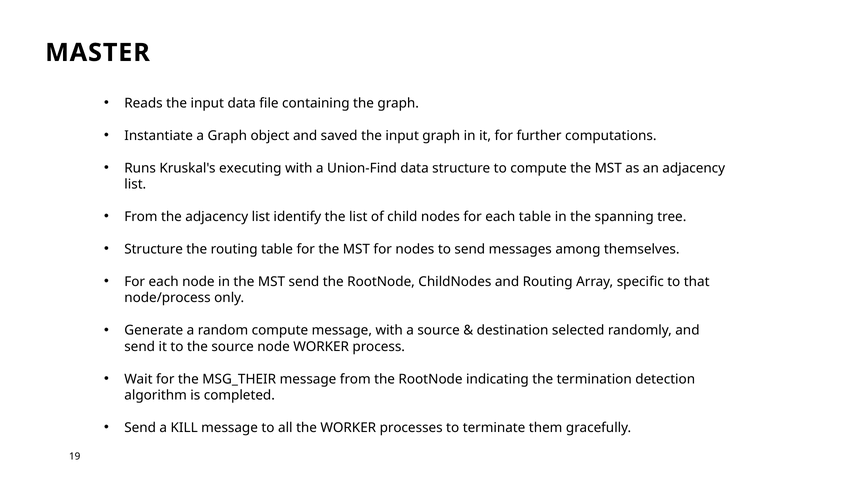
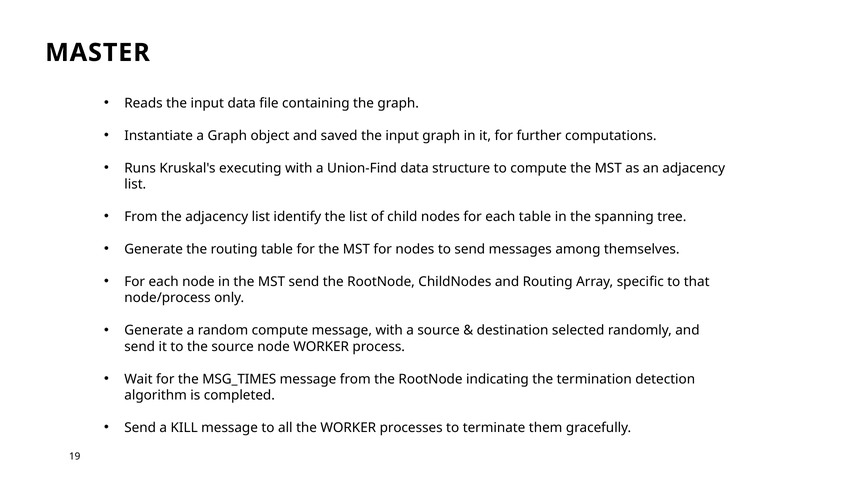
Structure at (154, 249): Structure -> Generate
MSG_THEIR: MSG_THEIR -> MSG_TIMES
